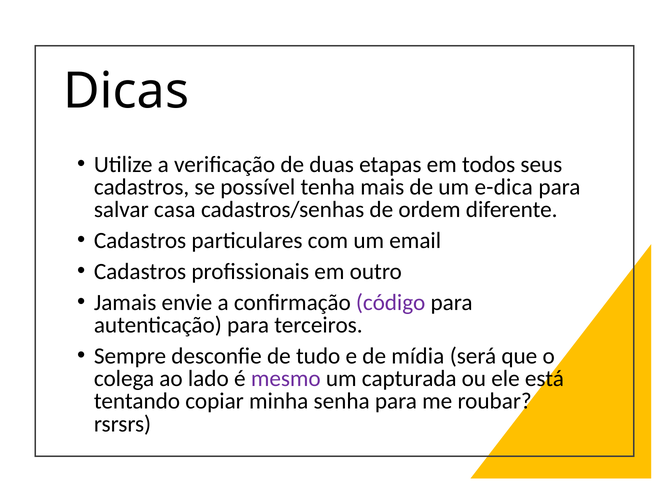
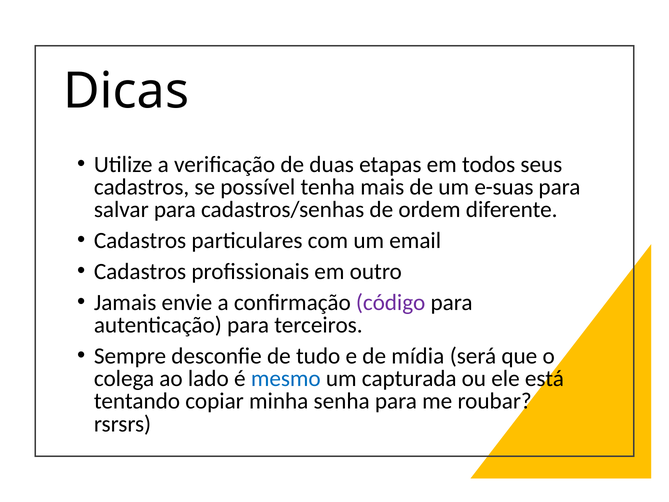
e-dica: e-dica -> e-suas
salvar casa: casa -> para
mesmo colour: purple -> blue
